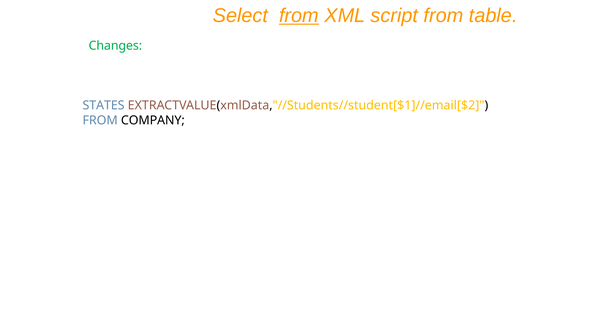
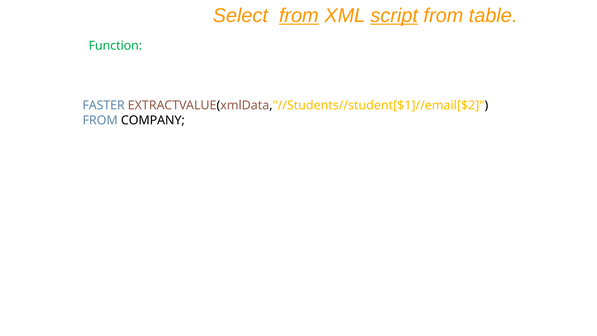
script underline: none -> present
Changes: Changes -> Function
STATES: STATES -> FASTER
